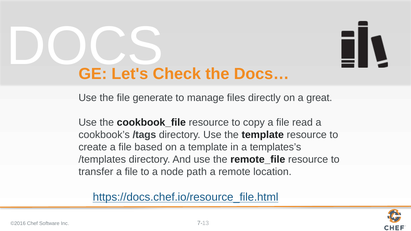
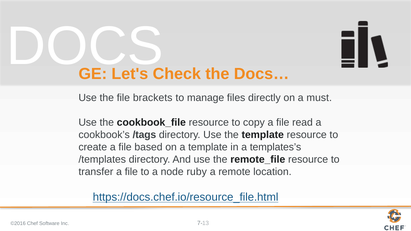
generate: generate -> brackets
great: great -> must
path: path -> ruby
